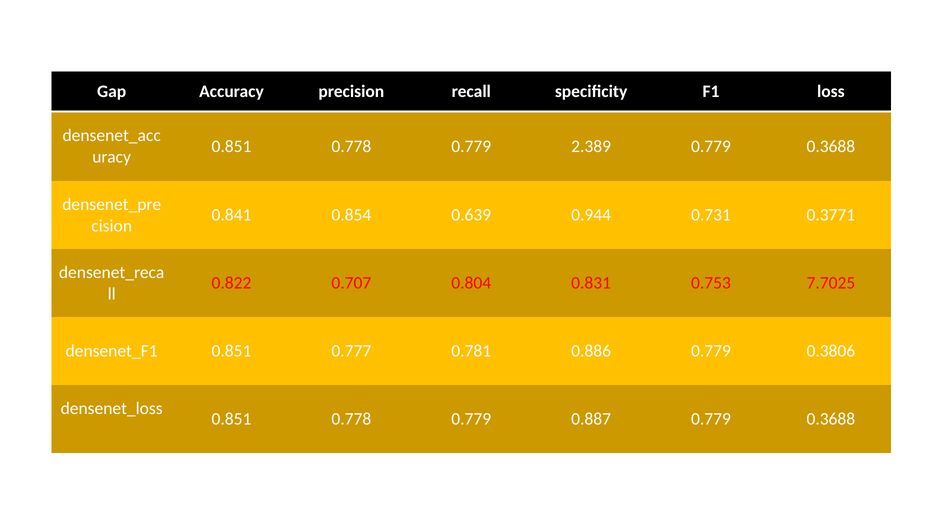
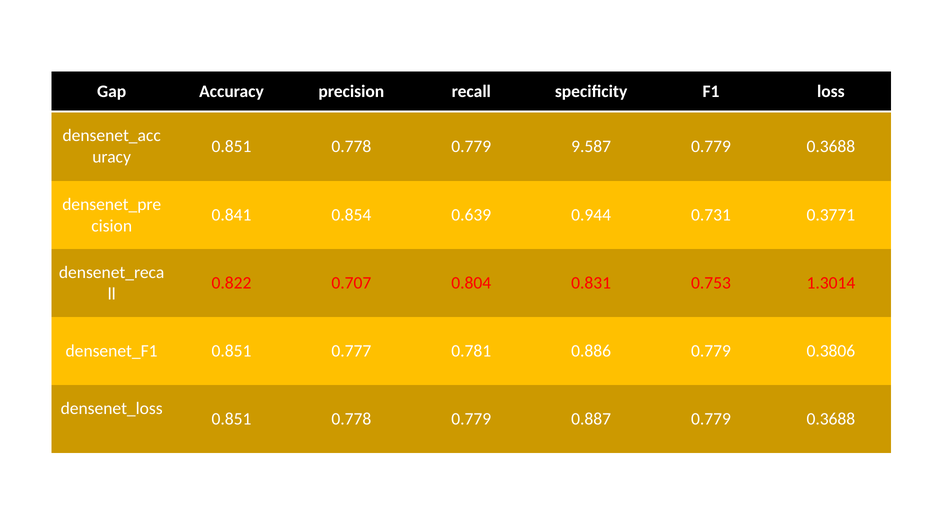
2.389: 2.389 -> 9.587
7.7025: 7.7025 -> 1.3014
